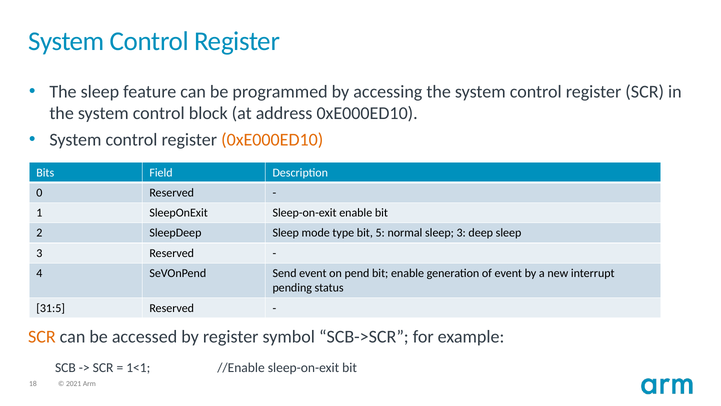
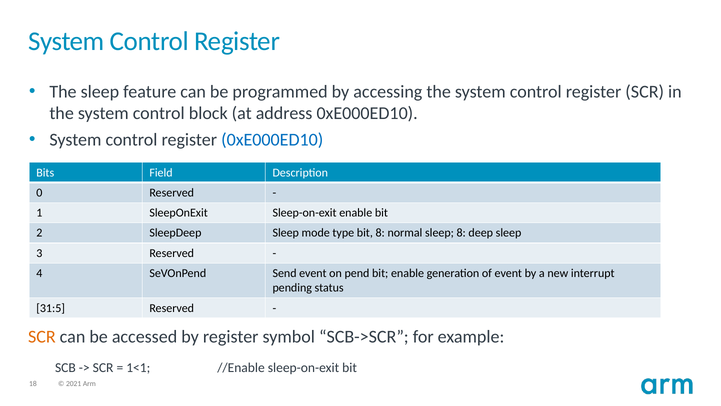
0xE000ED10 at (272, 140) colour: orange -> blue
bit 5: 5 -> 8
normal sleep 3: 3 -> 8
